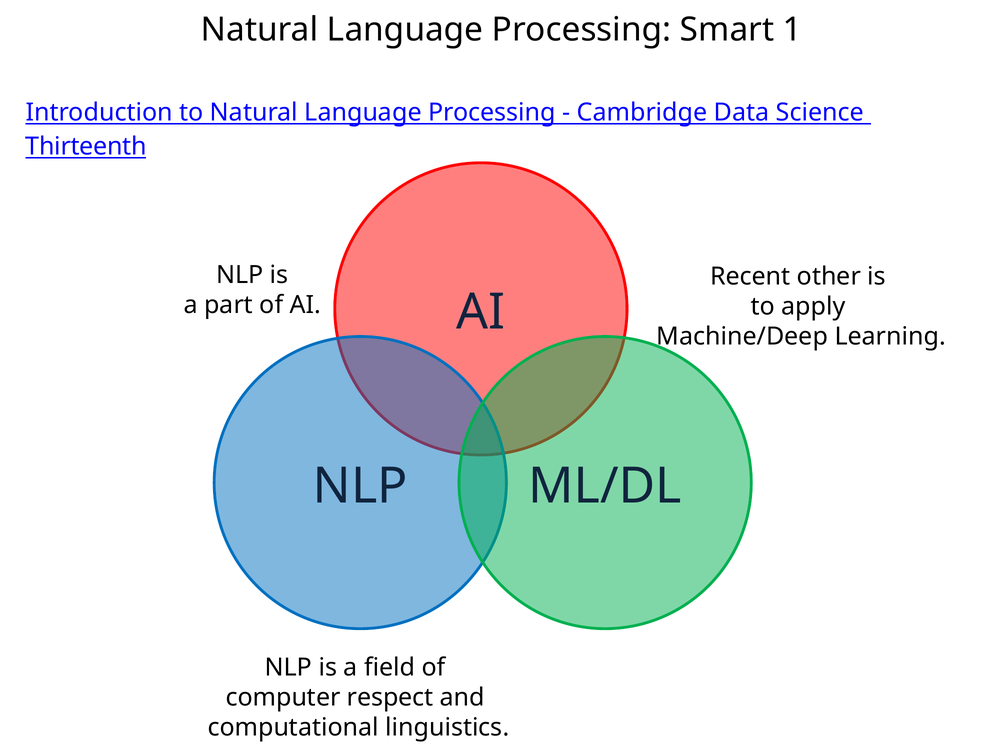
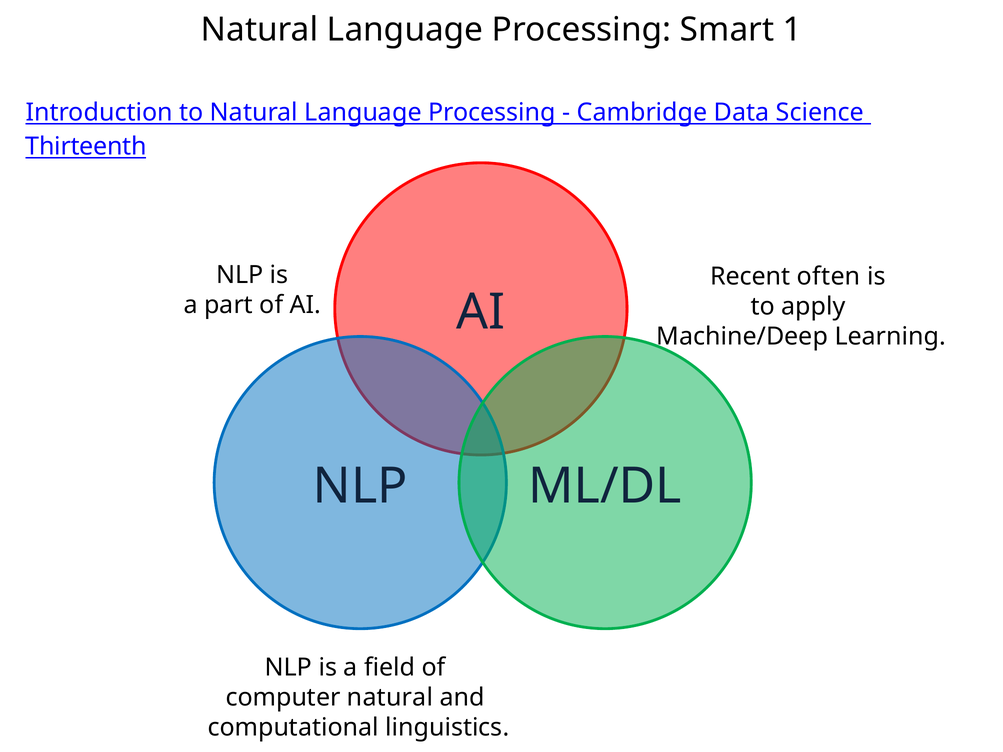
other: other -> often
computer respect: respect -> natural
